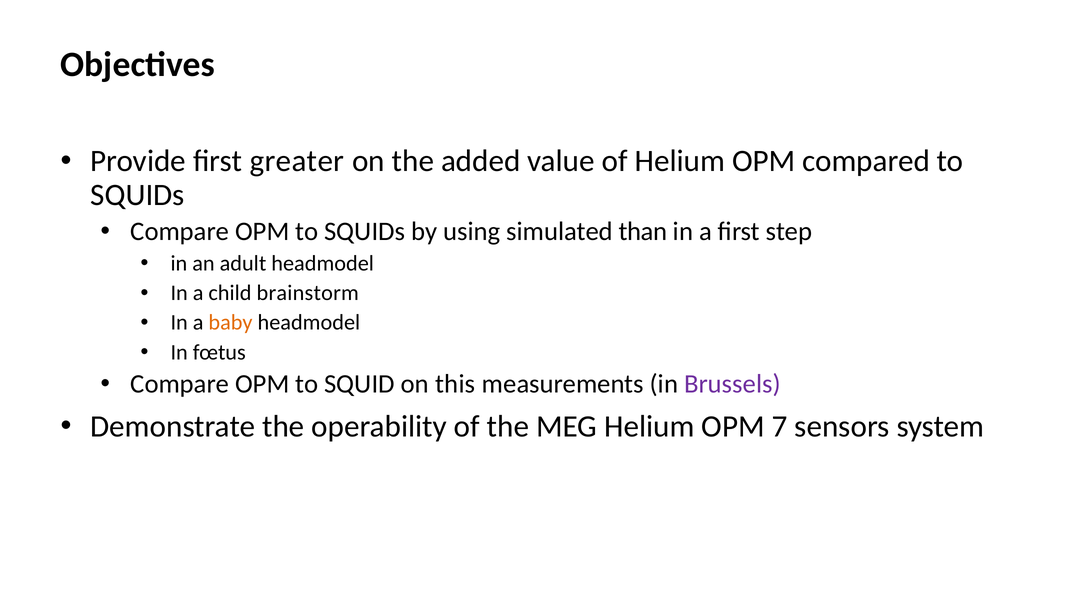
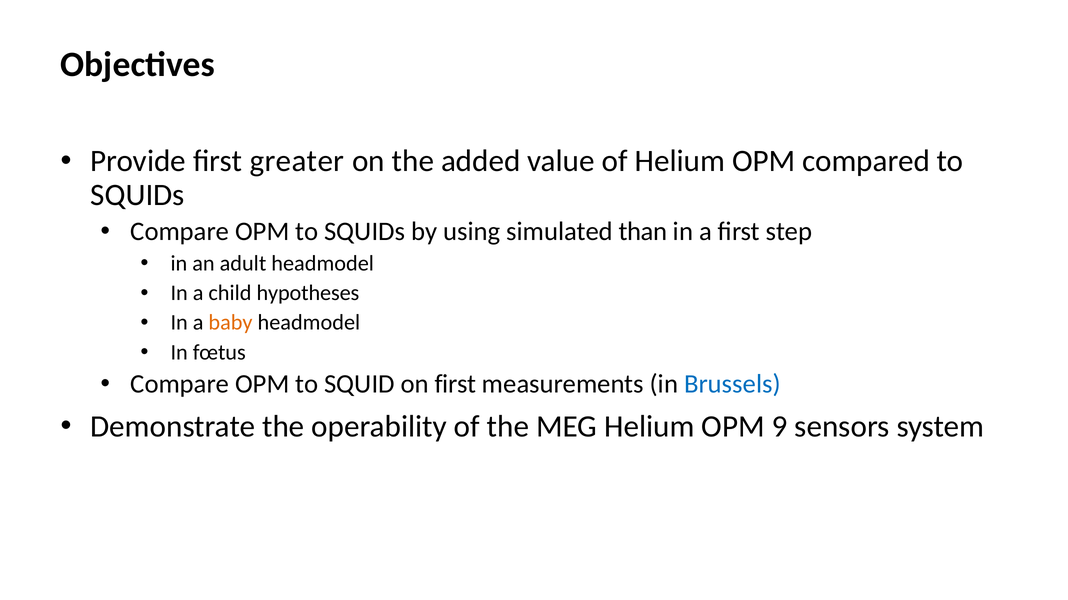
brainstorm: brainstorm -> hypotheses
on this: this -> first
Brussels colour: purple -> blue
7: 7 -> 9
